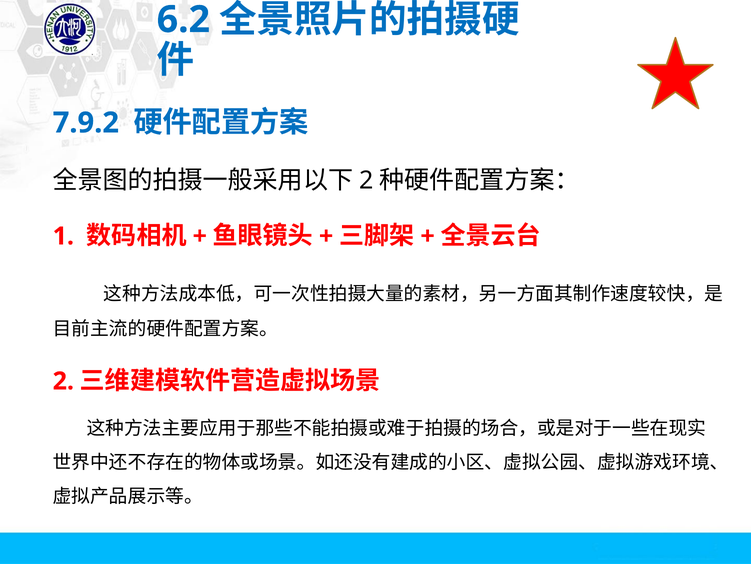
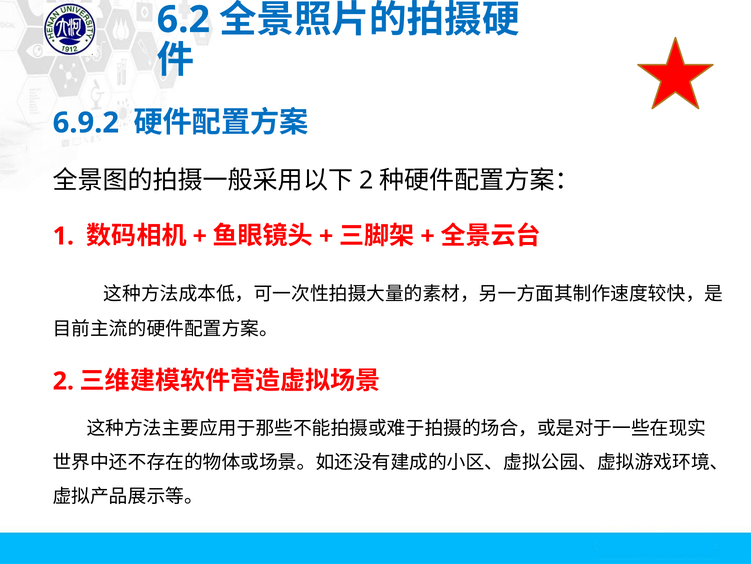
7.9.2: 7.9.2 -> 6.9.2
